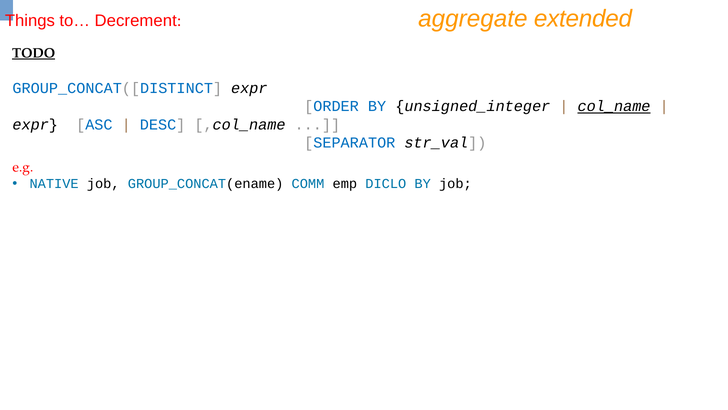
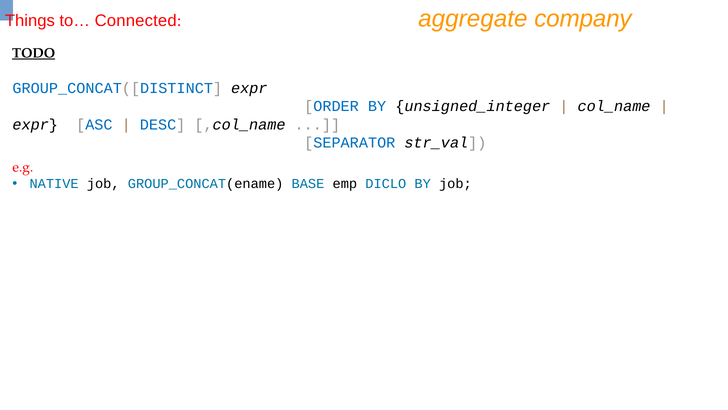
extended: extended -> company
Decrement: Decrement -> Connected
col_name underline: present -> none
COMM: COMM -> BASE
